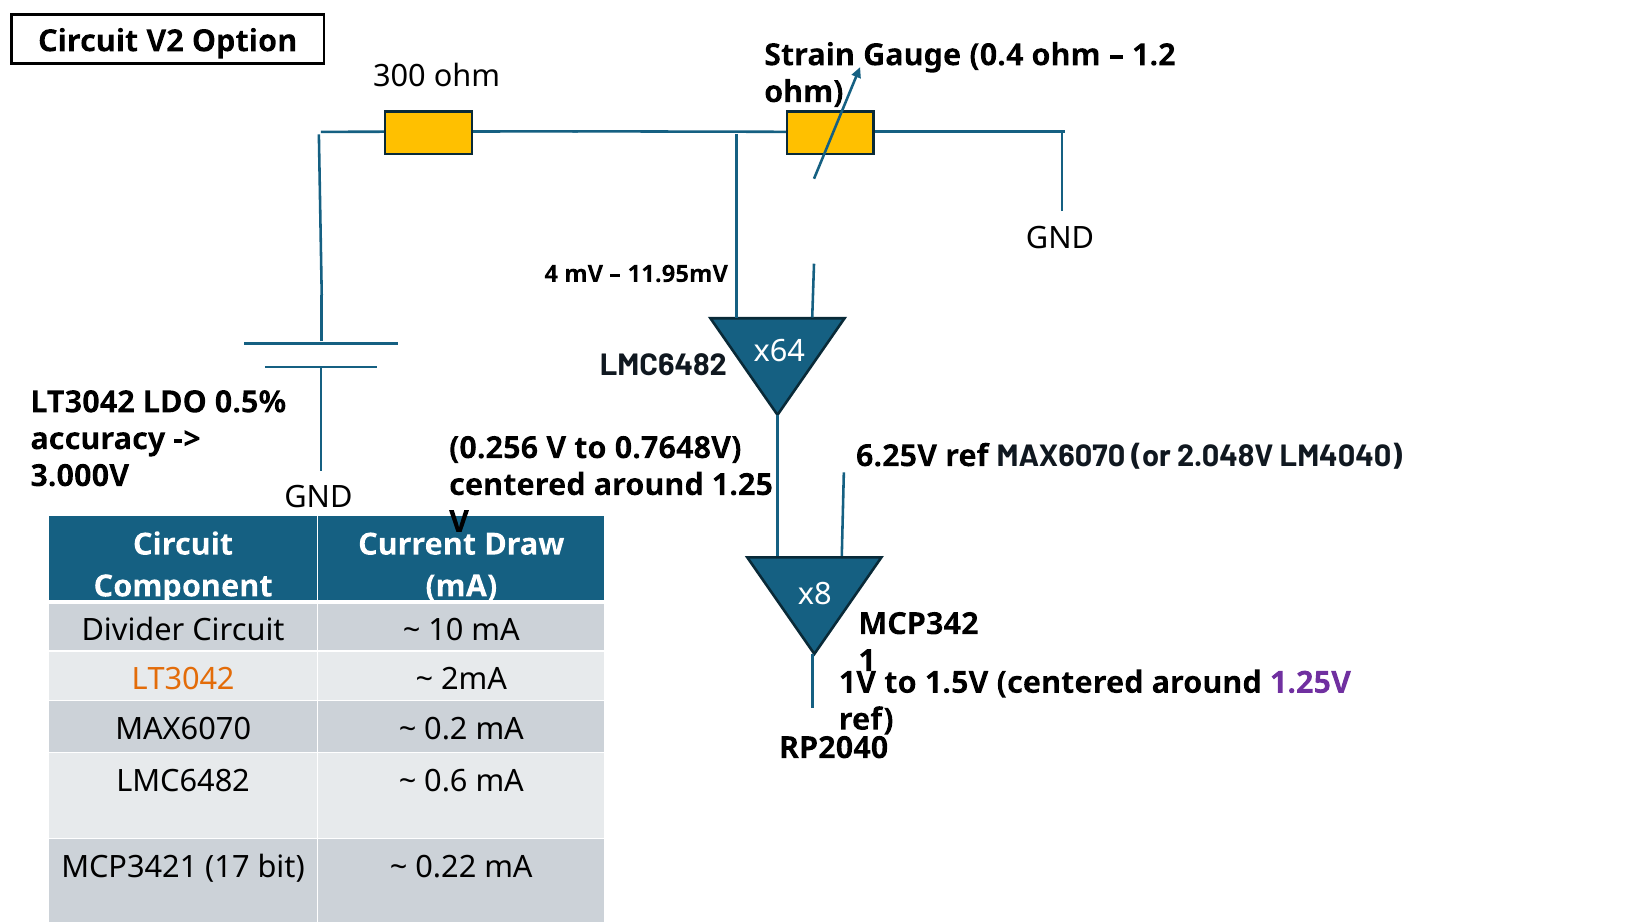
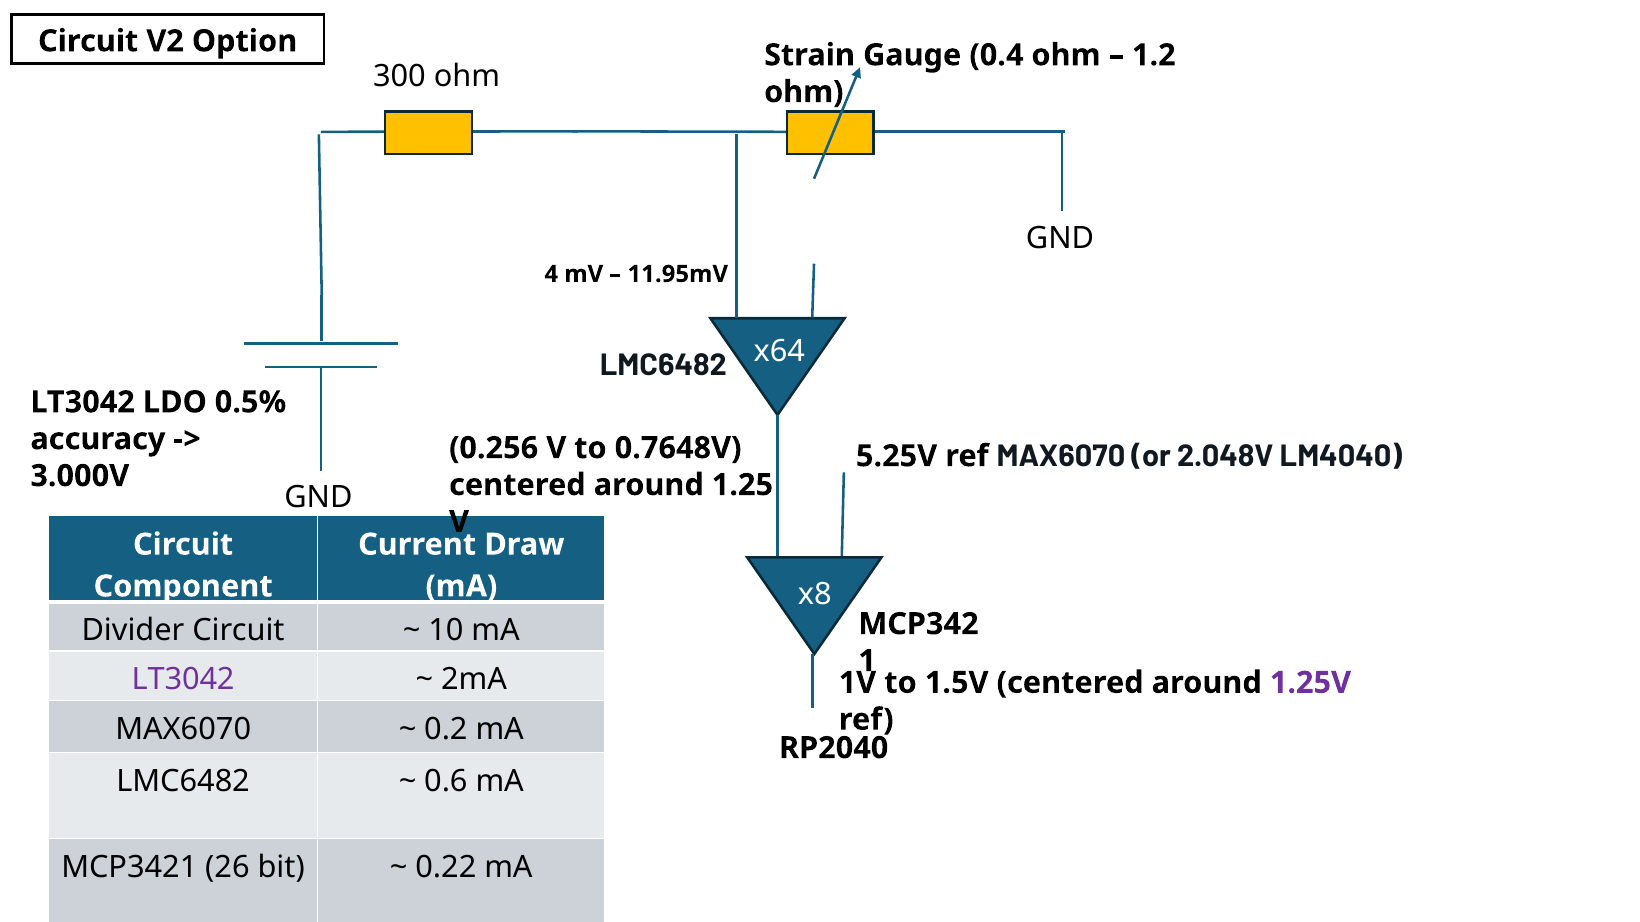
6.25V: 6.25V -> 5.25V
LT3042 at (183, 680) colour: orange -> purple
17: 17 -> 26
